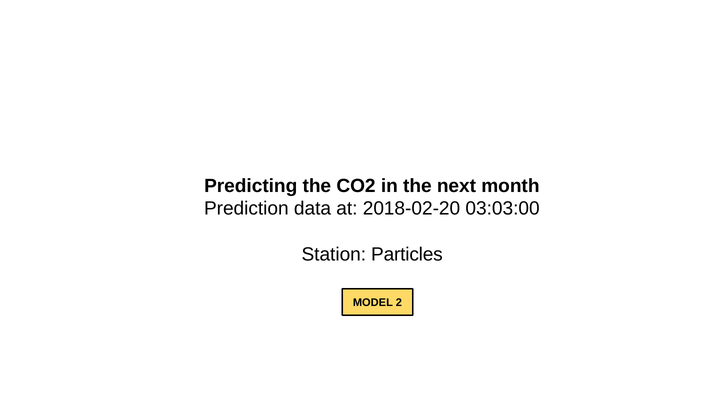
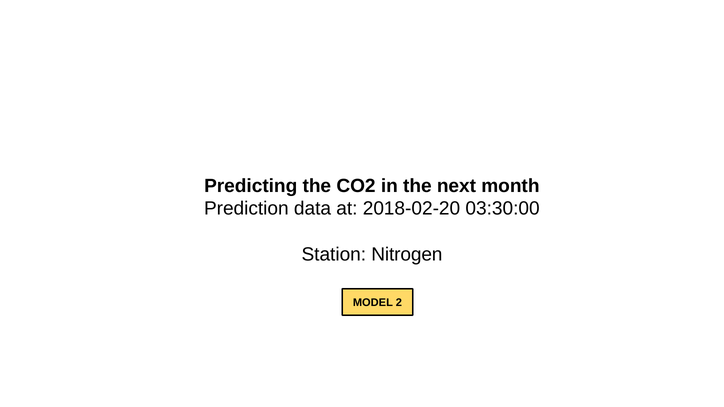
03:03:00: 03:03:00 -> 03:30:00
Particles: Particles -> Nitrogen
